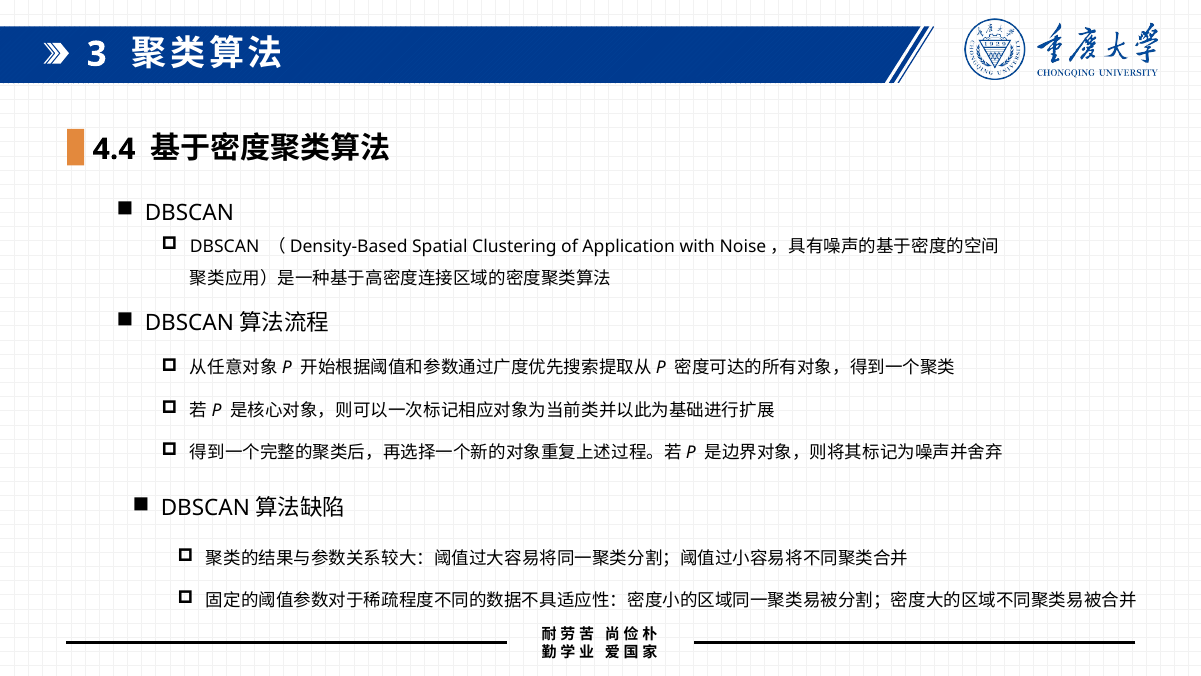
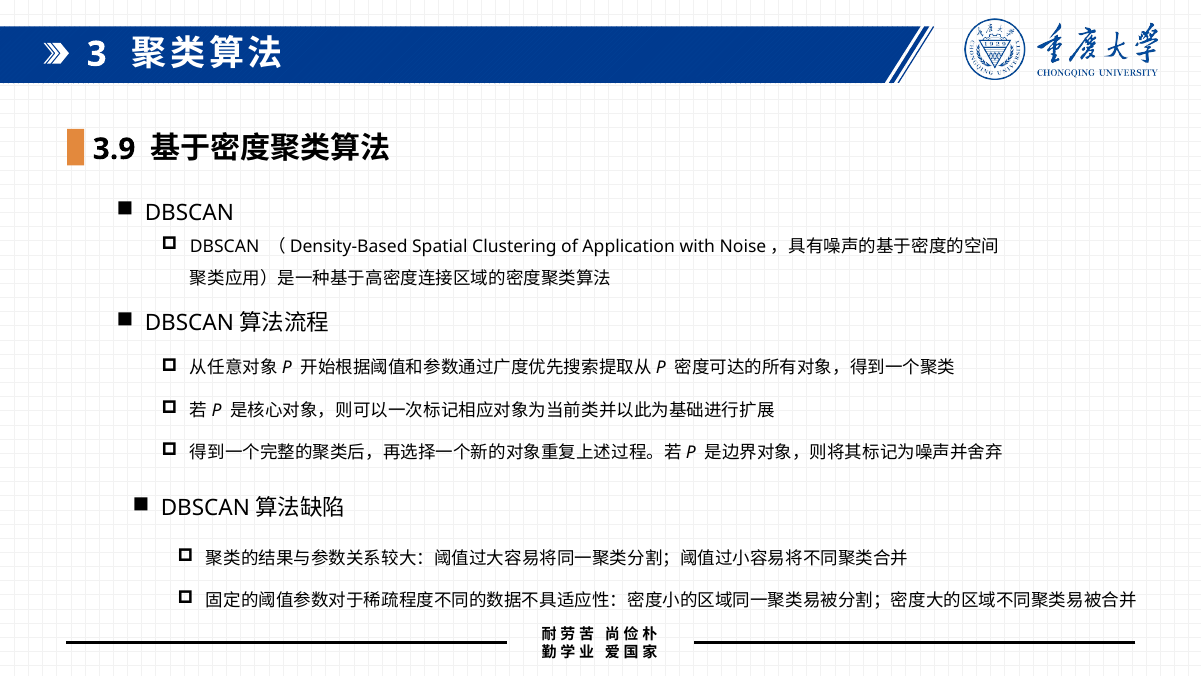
4.4: 4.4 -> 3.9
